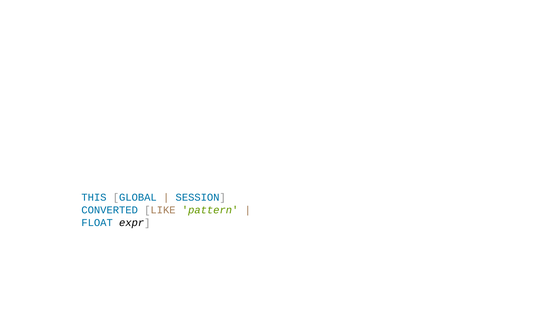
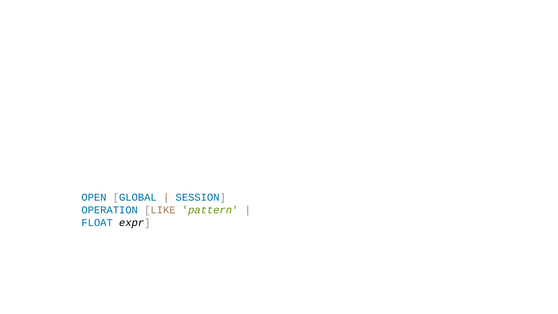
THIS: THIS -> OPEN
CONVERTED: CONVERTED -> OPERATION
